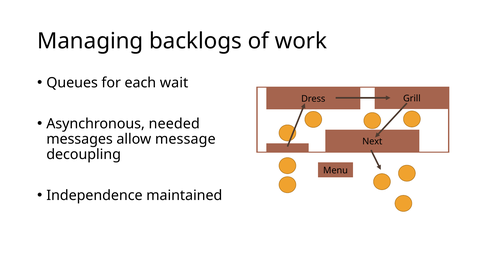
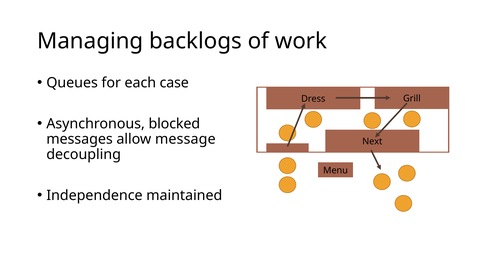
wait: wait -> case
needed: needed -> blocked
